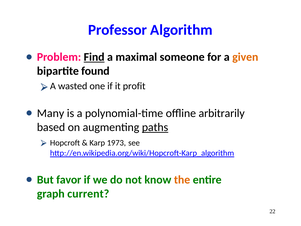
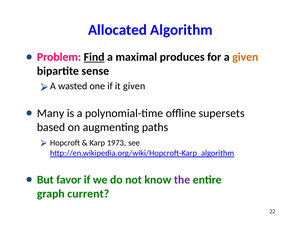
Professor: Professor -> Allocated
someone: someone -> produces
found: found -> sense
it profit: profit -> given
arbitrarily: arbitrarily -> supersets
paths underline: present -> none
the colour: orange -> purple
